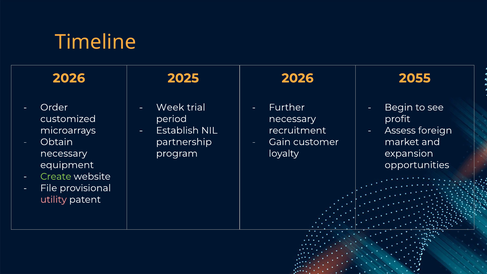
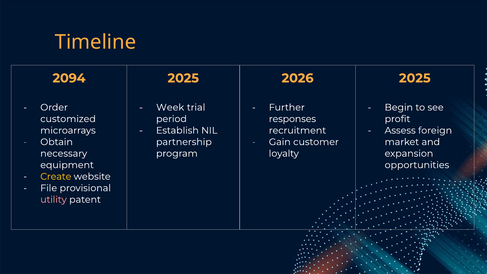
2026 at (69, 78): 2026 -> 2094
2055 at (415, 78): 2055 -> 2025
necessary at (292, 119): necessary -> responses
Create colour: light green -> yellow
